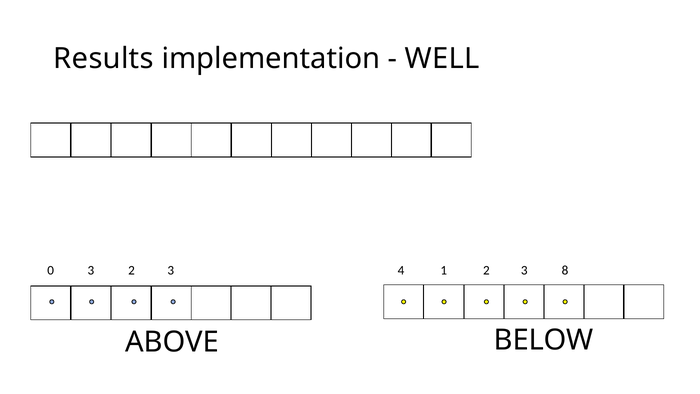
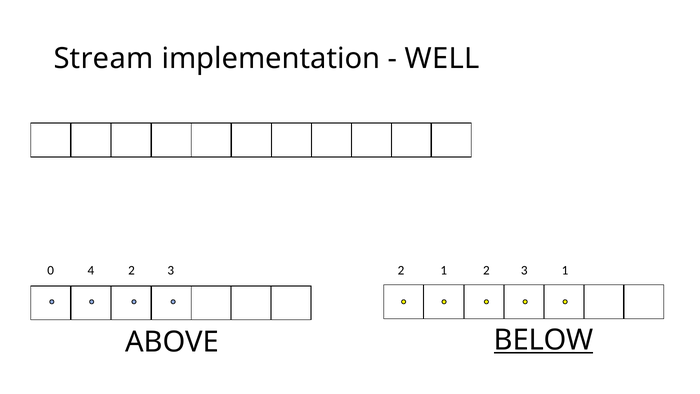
Results: Results -> Stream
0 3: 3 -> 4
3 4: 4 -> 2
3 8: 8 -> 1
BELOW underline: none -> present
